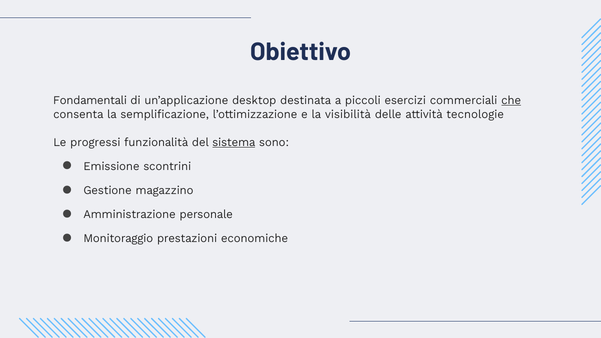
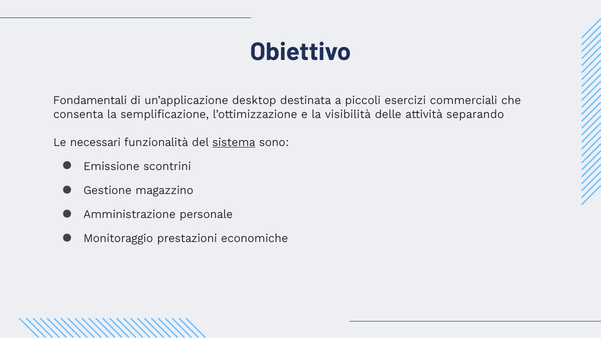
che underline: present -> none
tecnologie: tecnologie -> separando
progressi: progressi -> necessari
